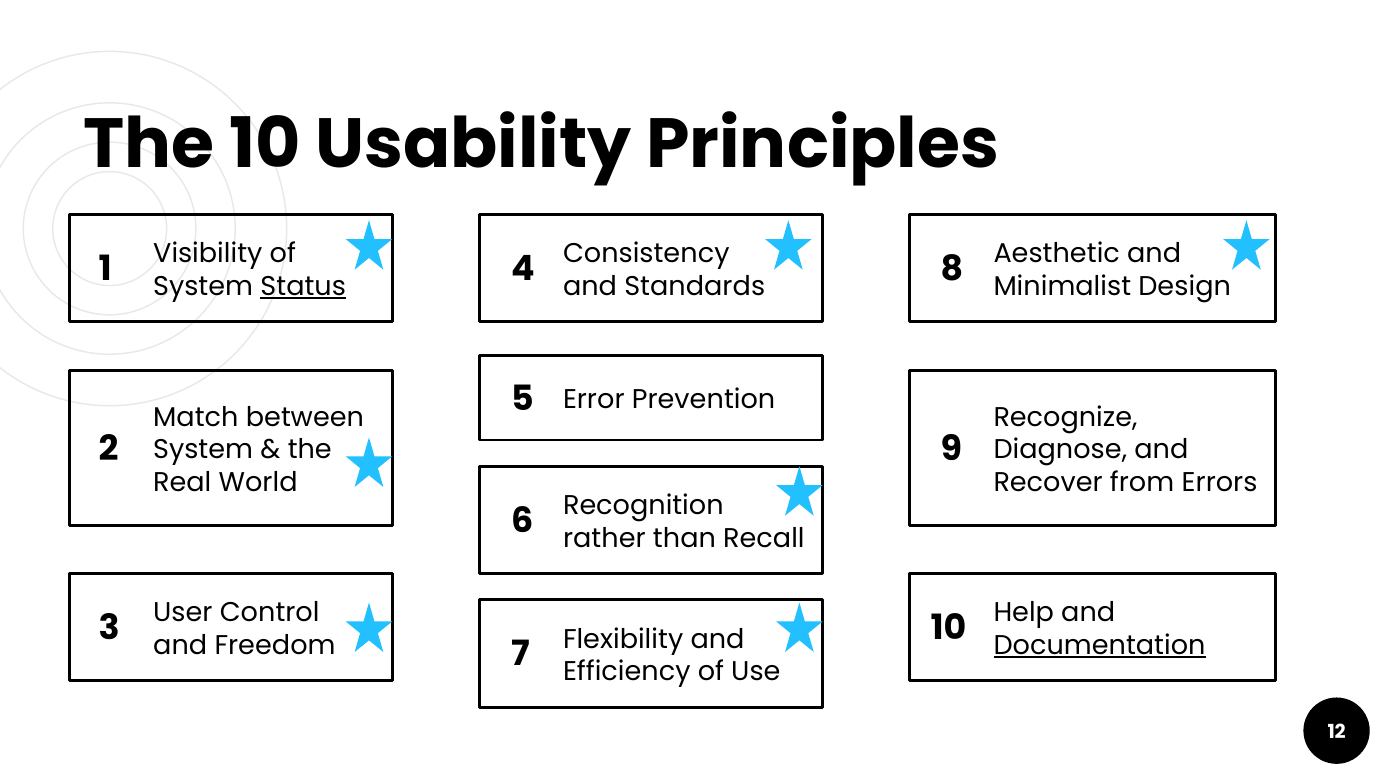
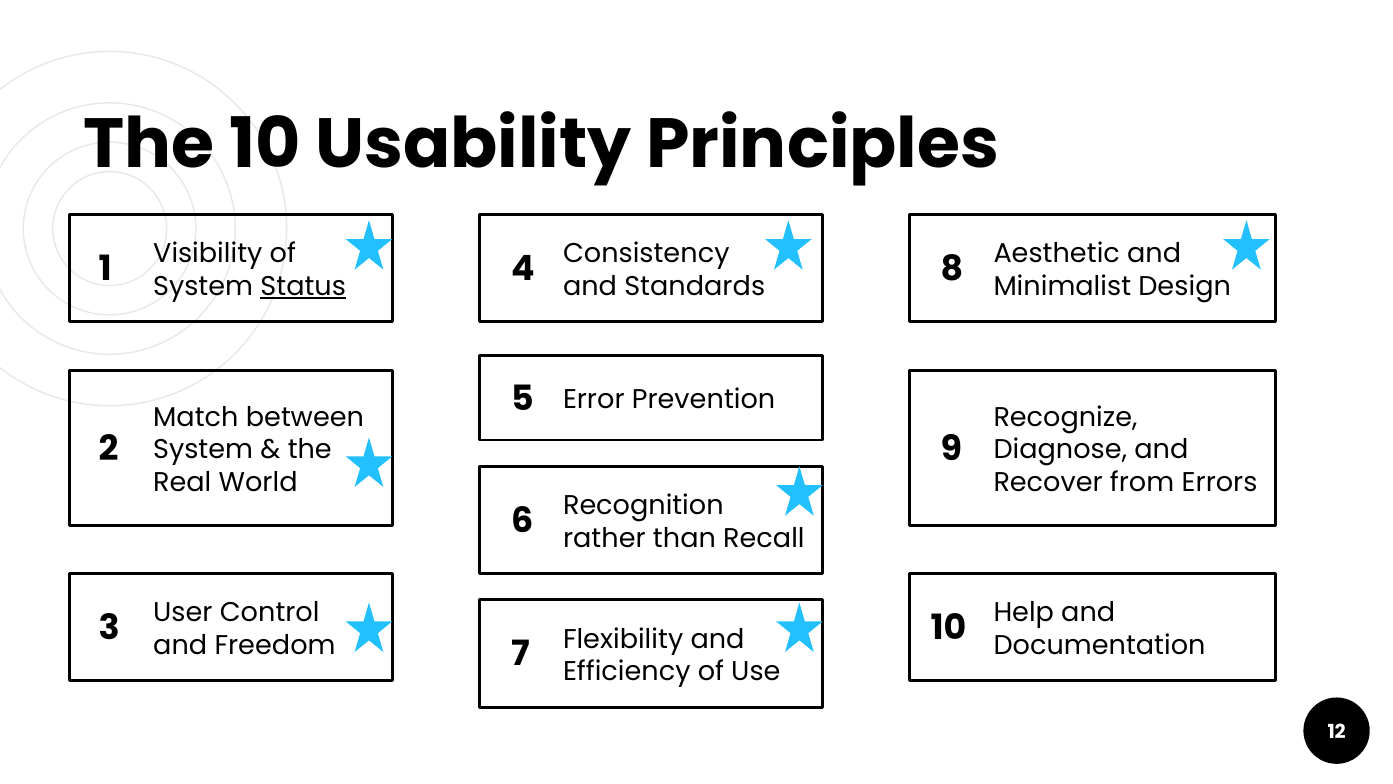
Documentation underline: present -> none
